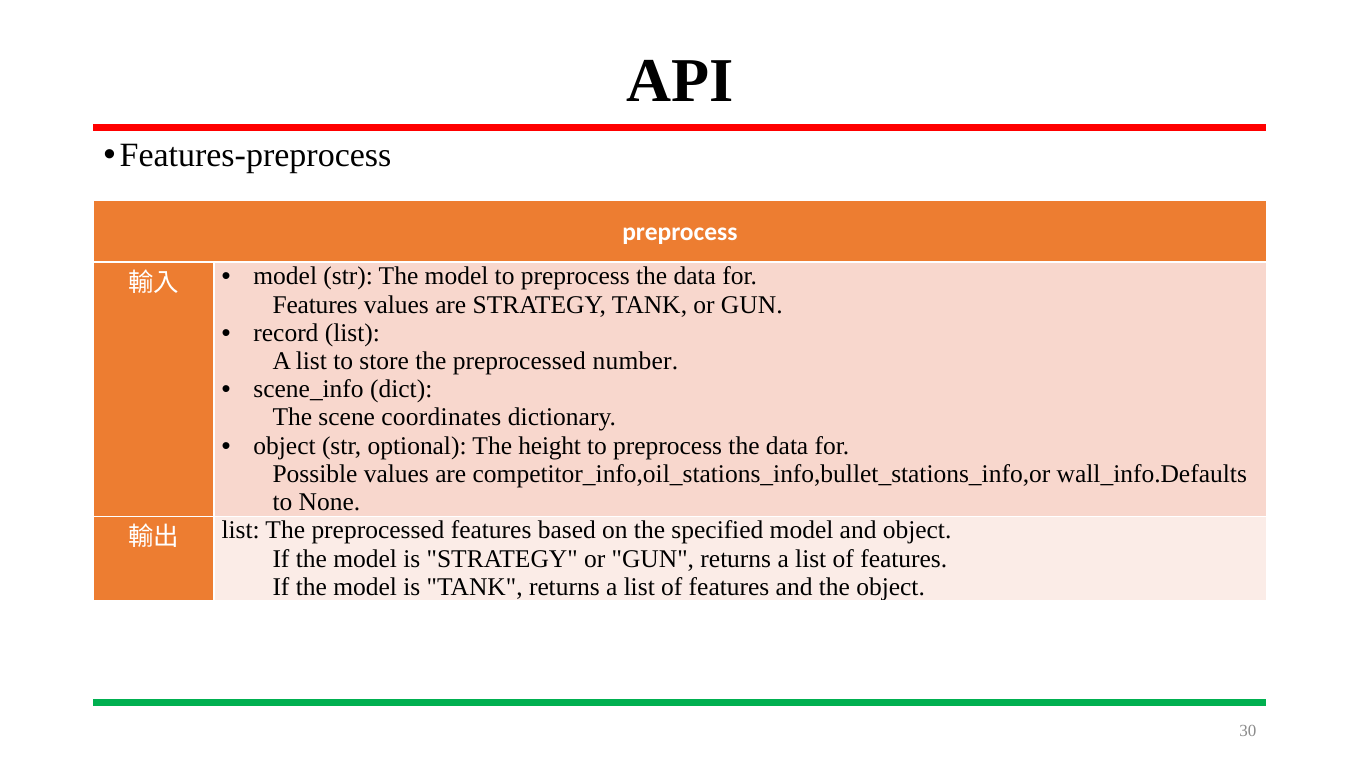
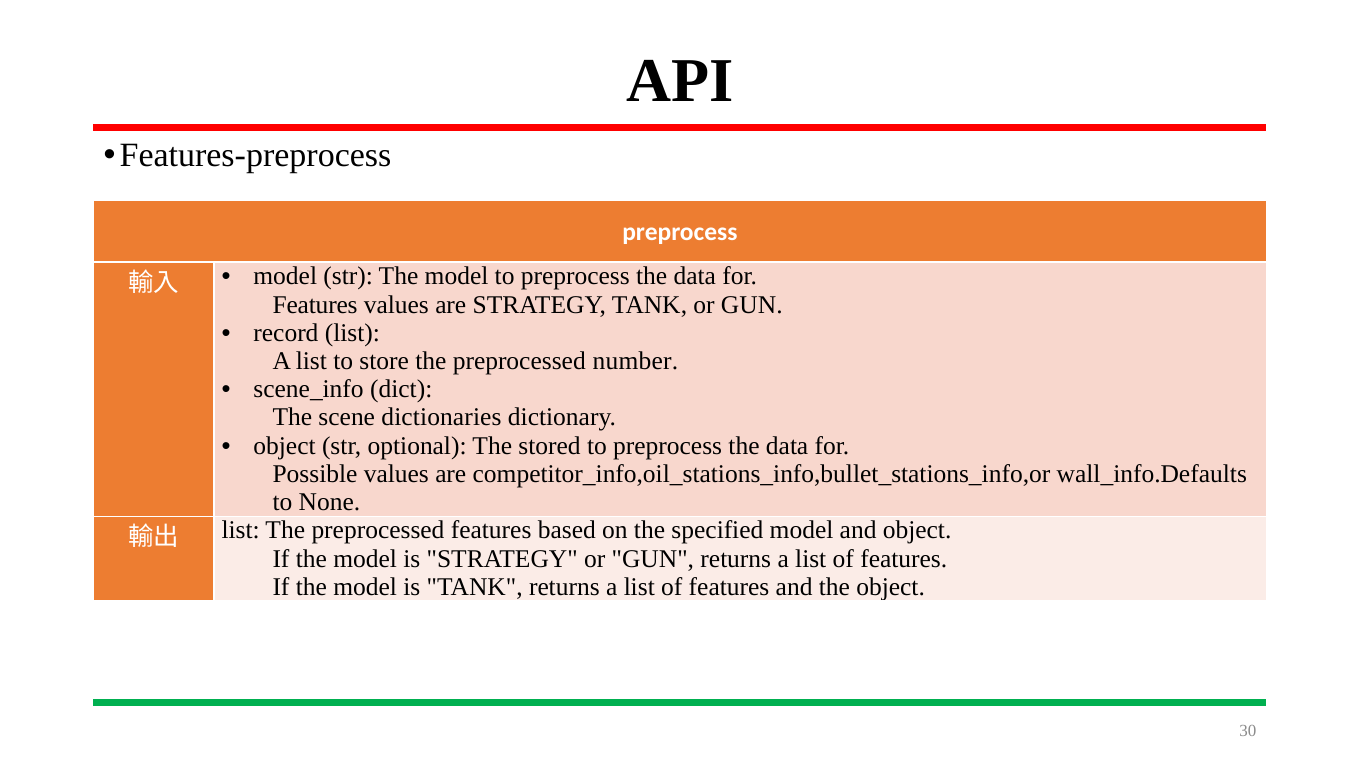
coordinates: coordinates -> dictionaries
height: height -> stored
